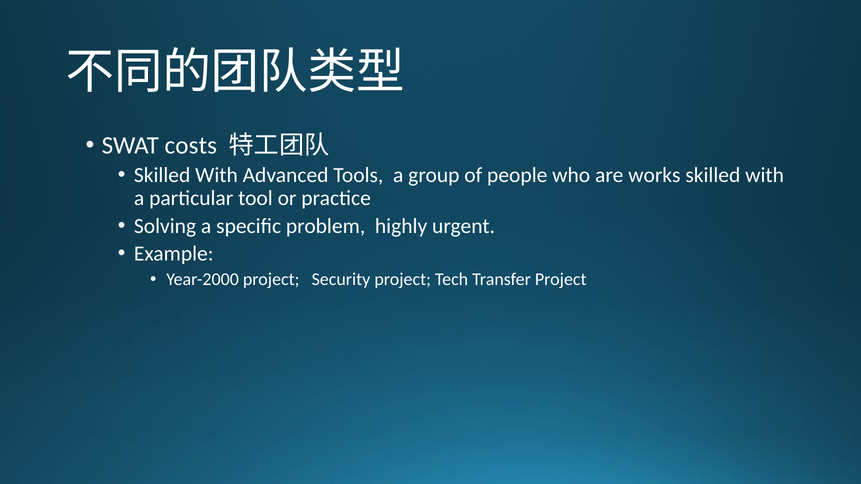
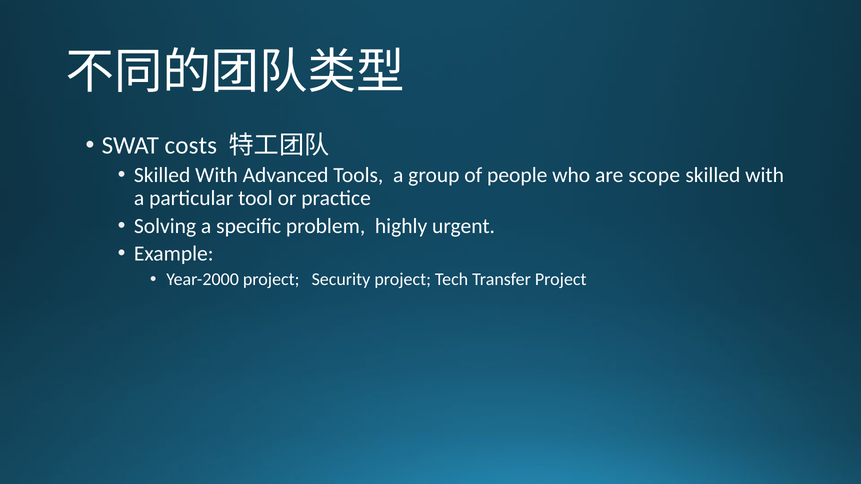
works: works -> scope
